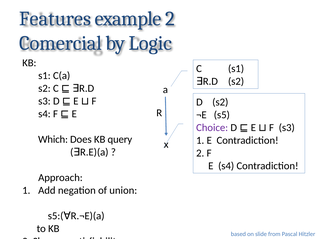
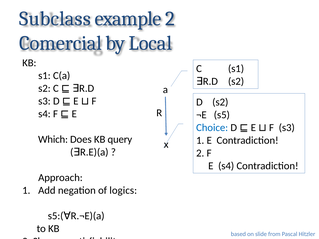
Features: Features -> Subclass
Logic: Logic -> Local
Choice colour: purple -> blue
union: union -> logics
